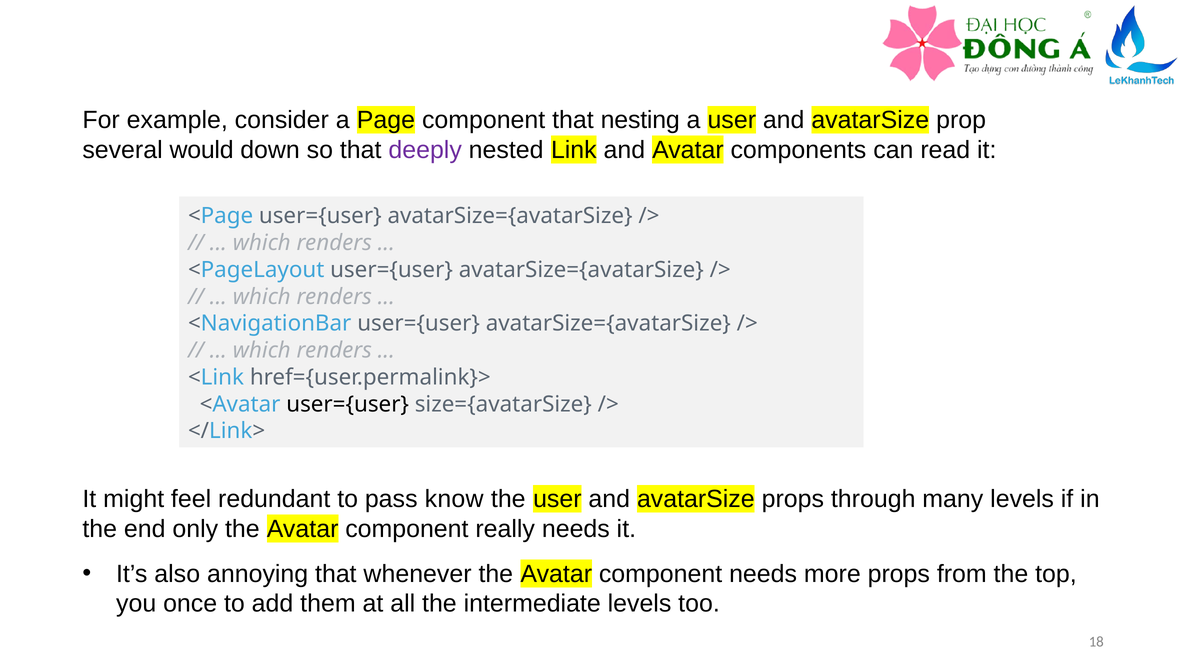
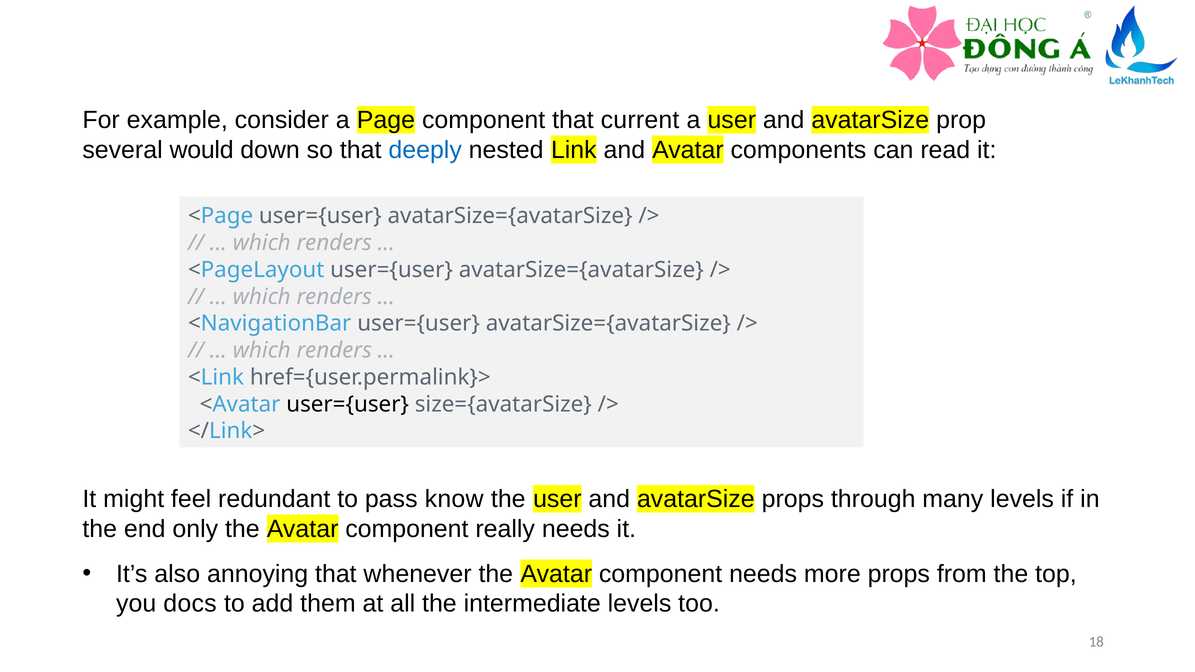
nesting: nesting -> current
deeply colour: purple -> blue
once: once -> docs
